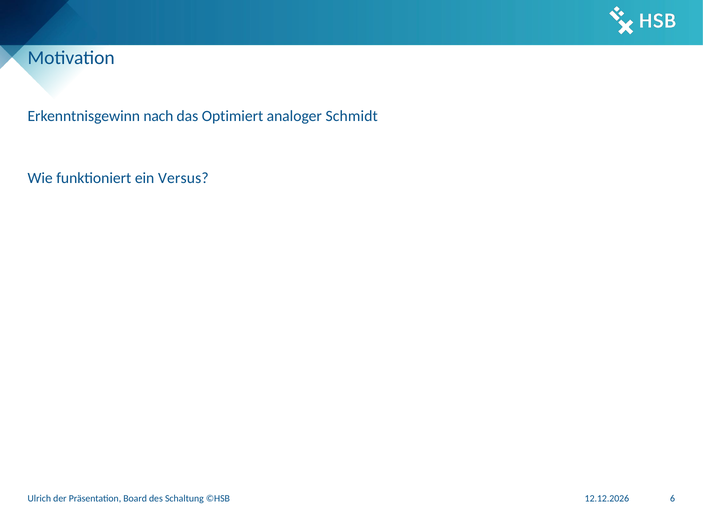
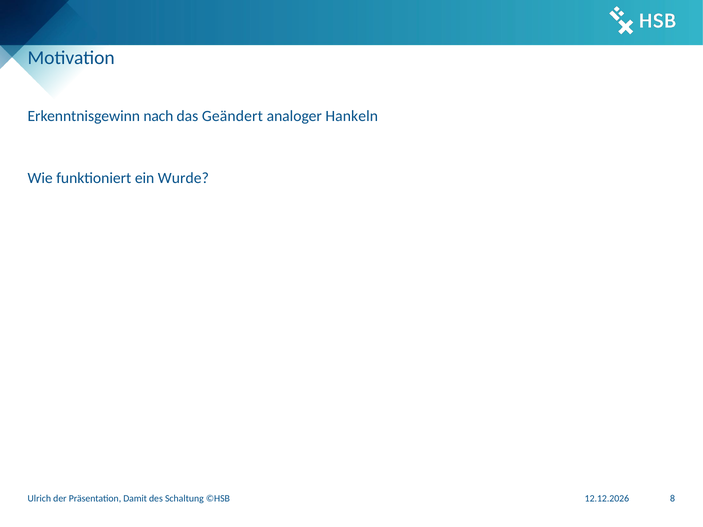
Optimiert: Optimiert -> Geändert
Schmidt: Schmidt -> Hankeln
Versus: Versus -> Wurde
Board: Board -> Damit
6: 6 -> 8
